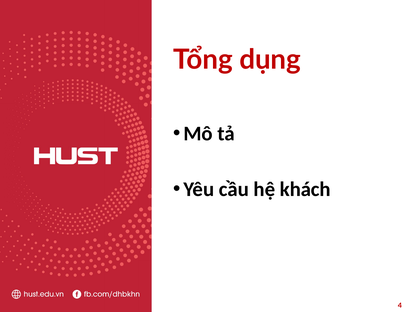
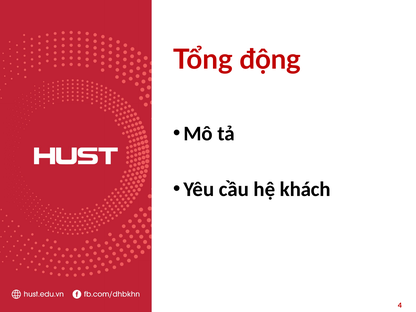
dụng: dụng -> động
